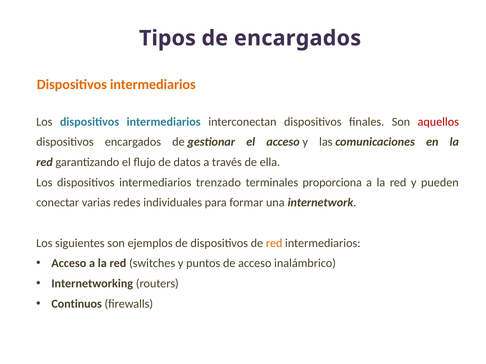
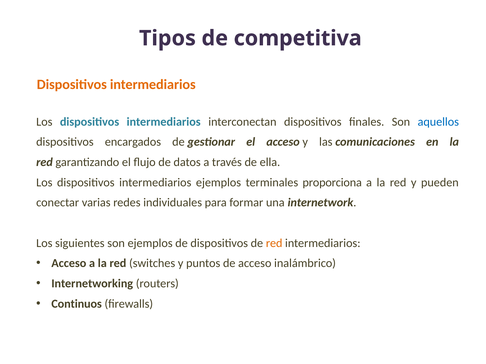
de encargados: encargados -> competitiva
aquellos colour: red -> blue
intermediarios trenzado: trenzado -> ejemplos
